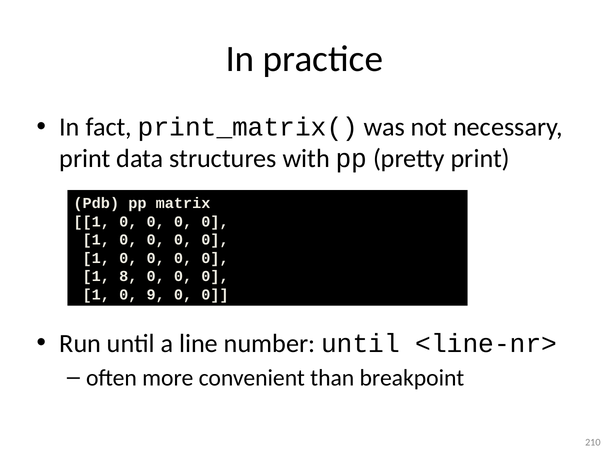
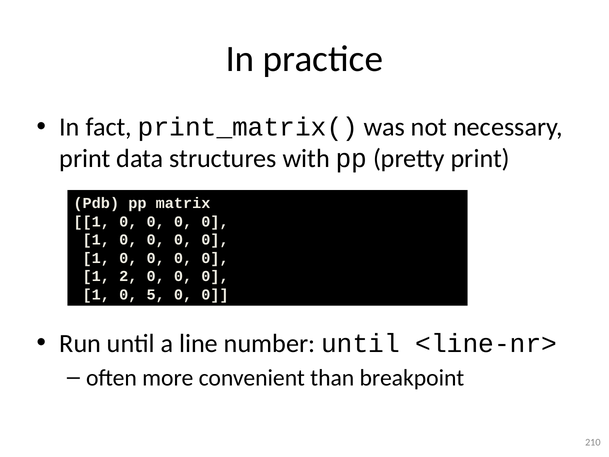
8: 8 -> 2
9: 9 -> 5
